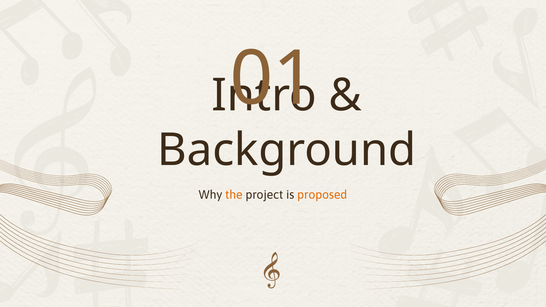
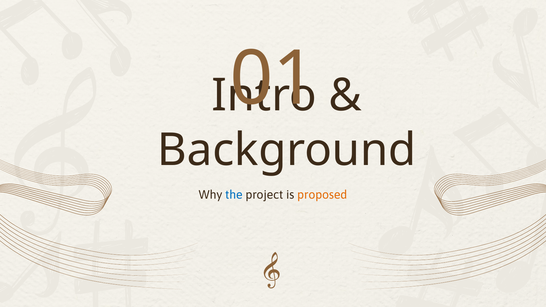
the colour: orange -> blue
